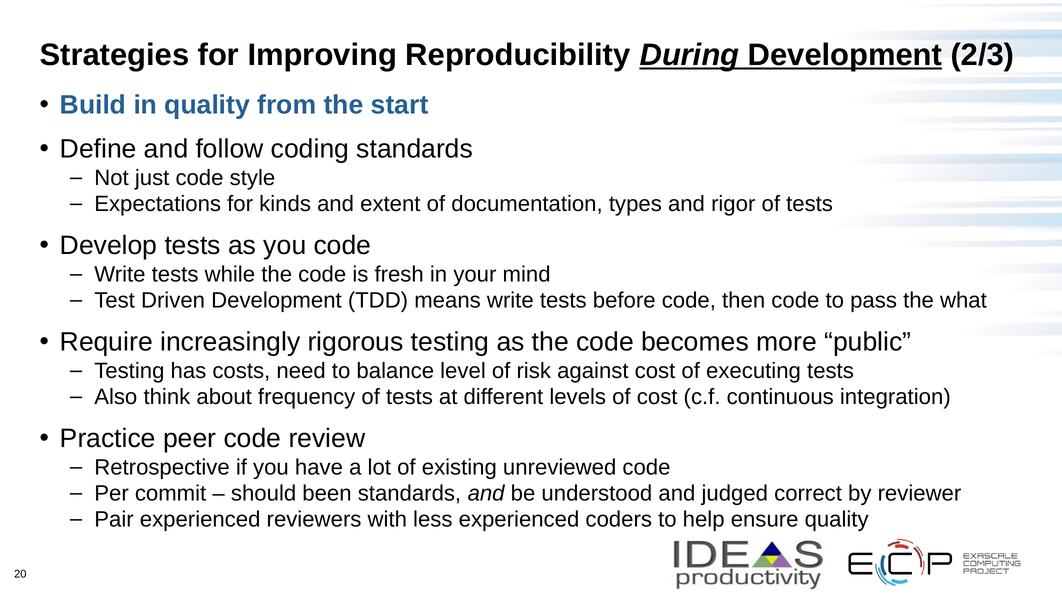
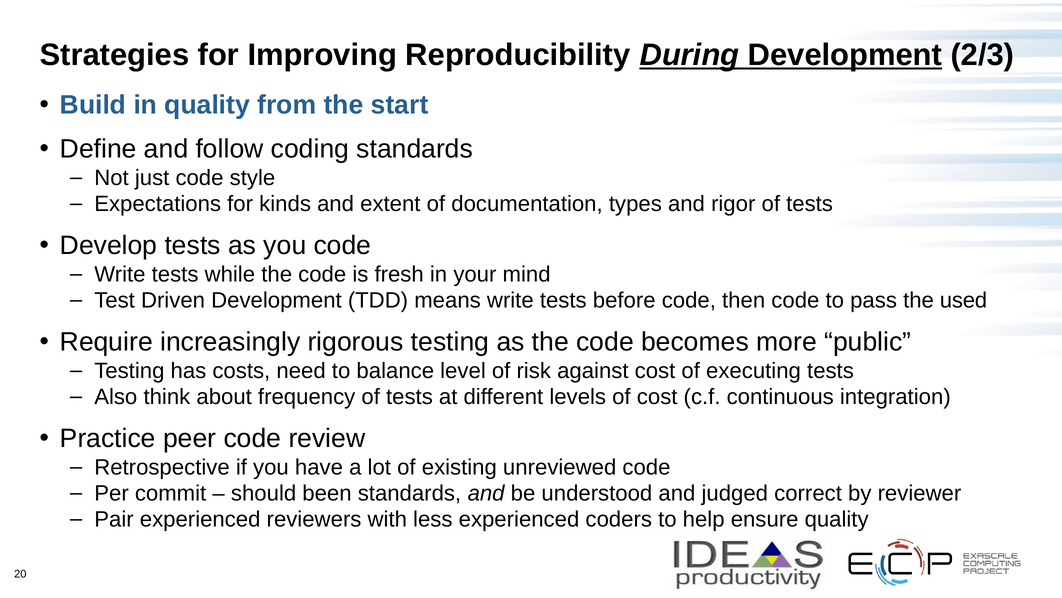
what: what -> used
